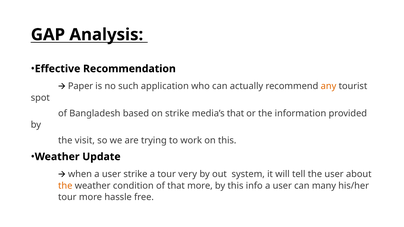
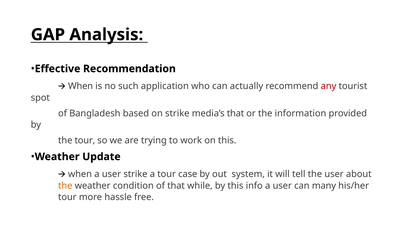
Paper at (81, 86): Paper -> When
any colour: orange -> red
the visit: visit -> tour
very: very -> case
that more: more -> while
